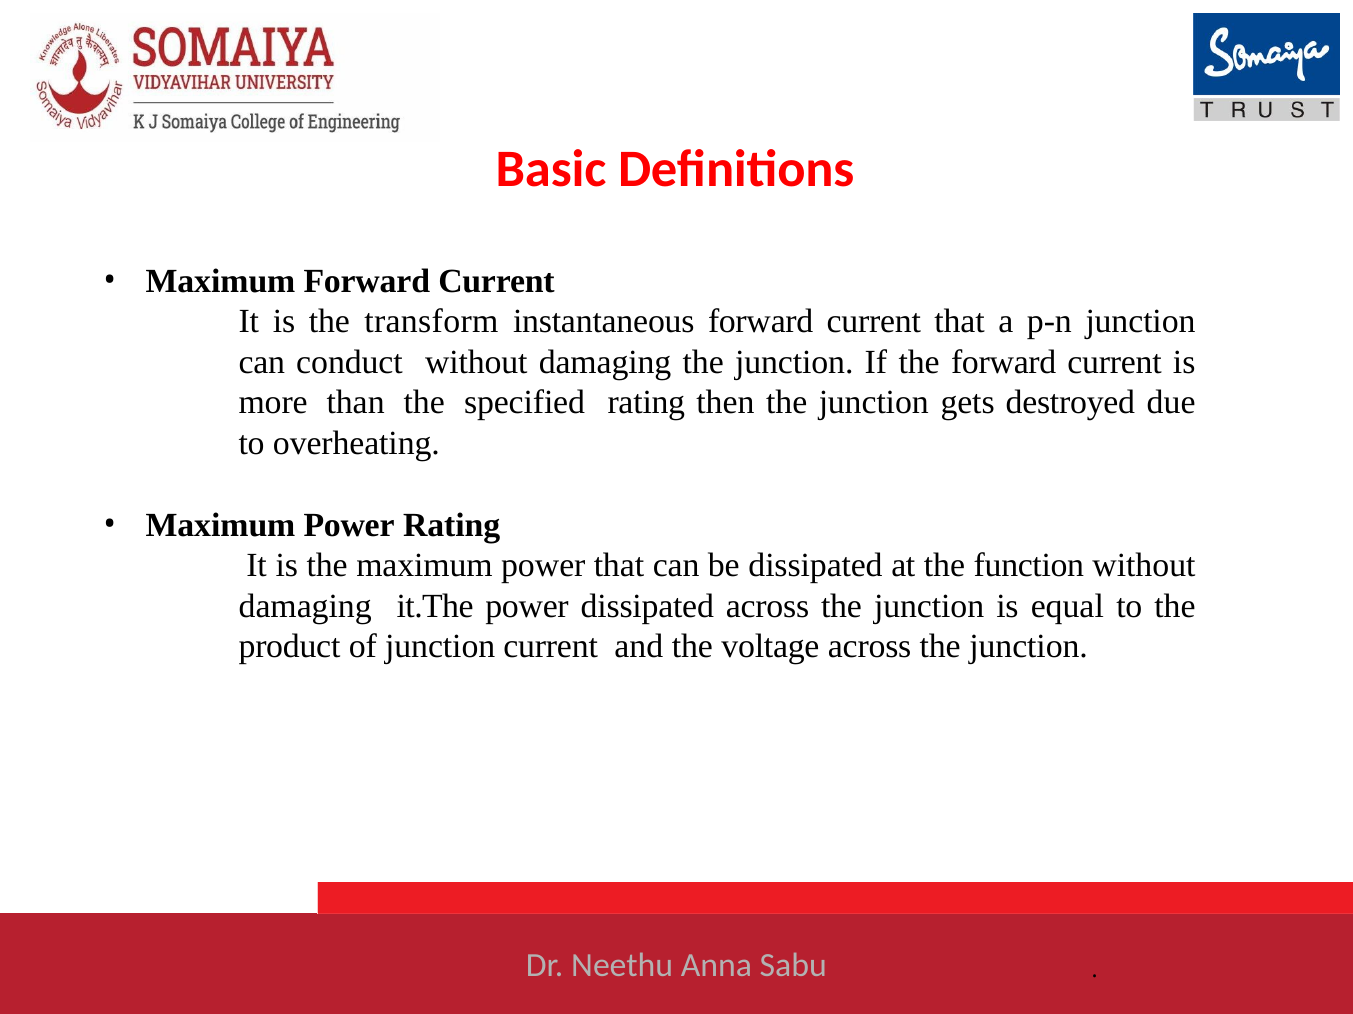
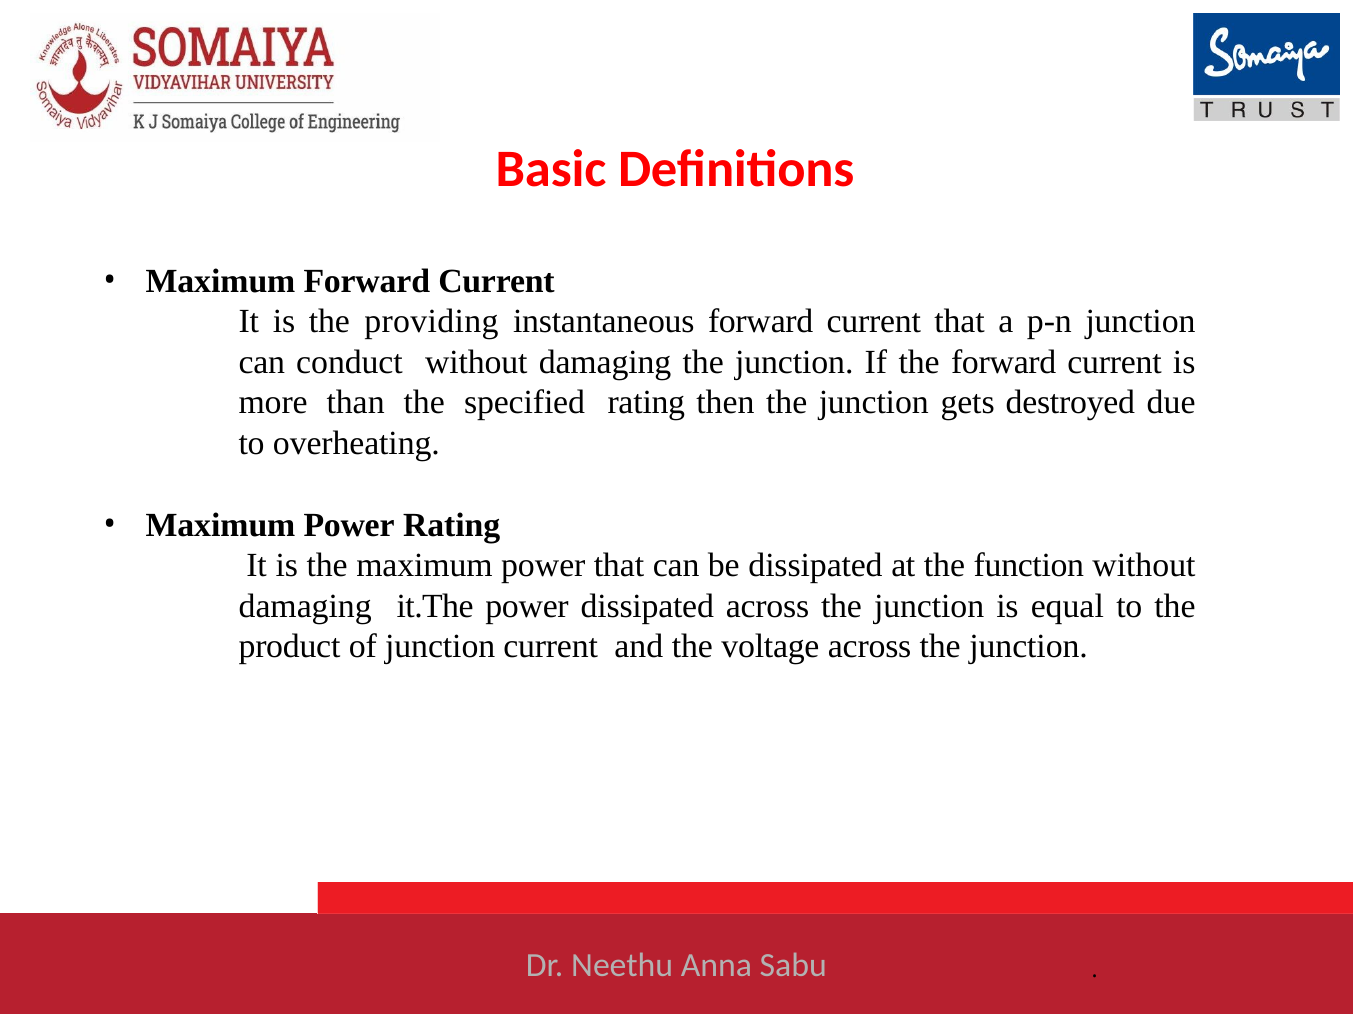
transform: transform -> providing
